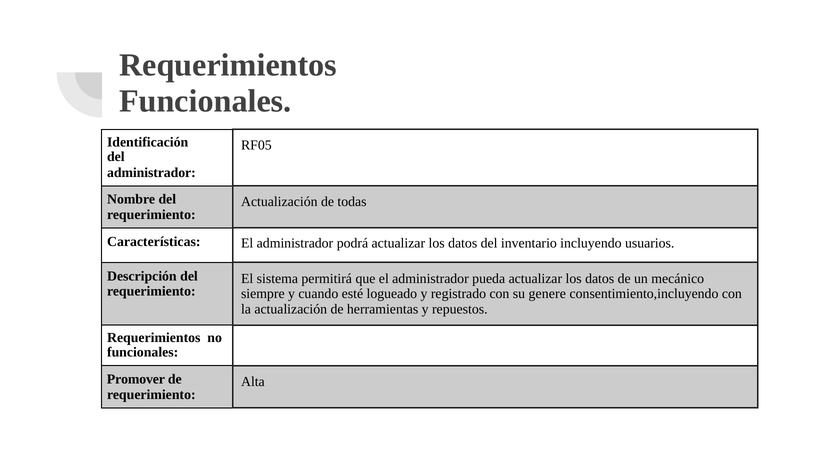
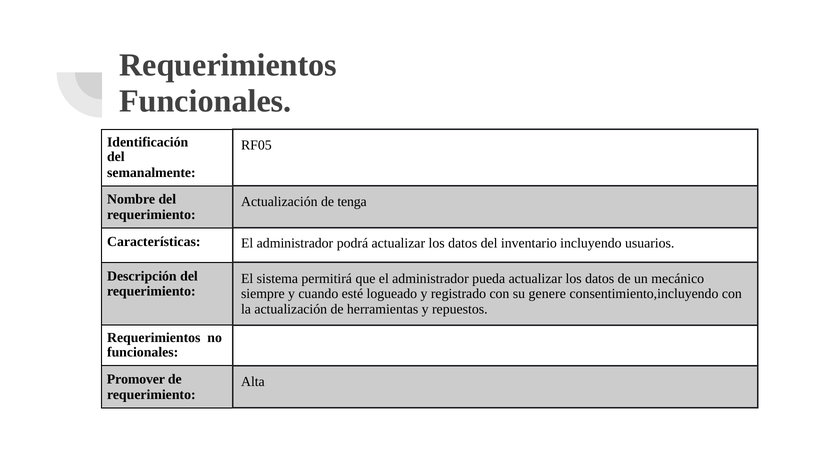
administrador at (151, 173): administrador -> semanalmente
todas: todas -> tenga
